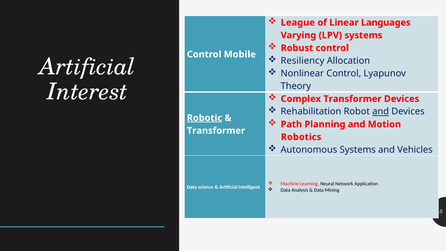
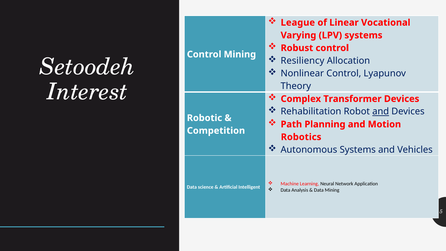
Languages: Languages -> Vocational
Control Mobile: Mobile -> Mining
Artificial at (87, 67): Artificial -> Setoodeh
Robotic underline: present -> none
Transformer at (216, 131): Transformer -> Competition
